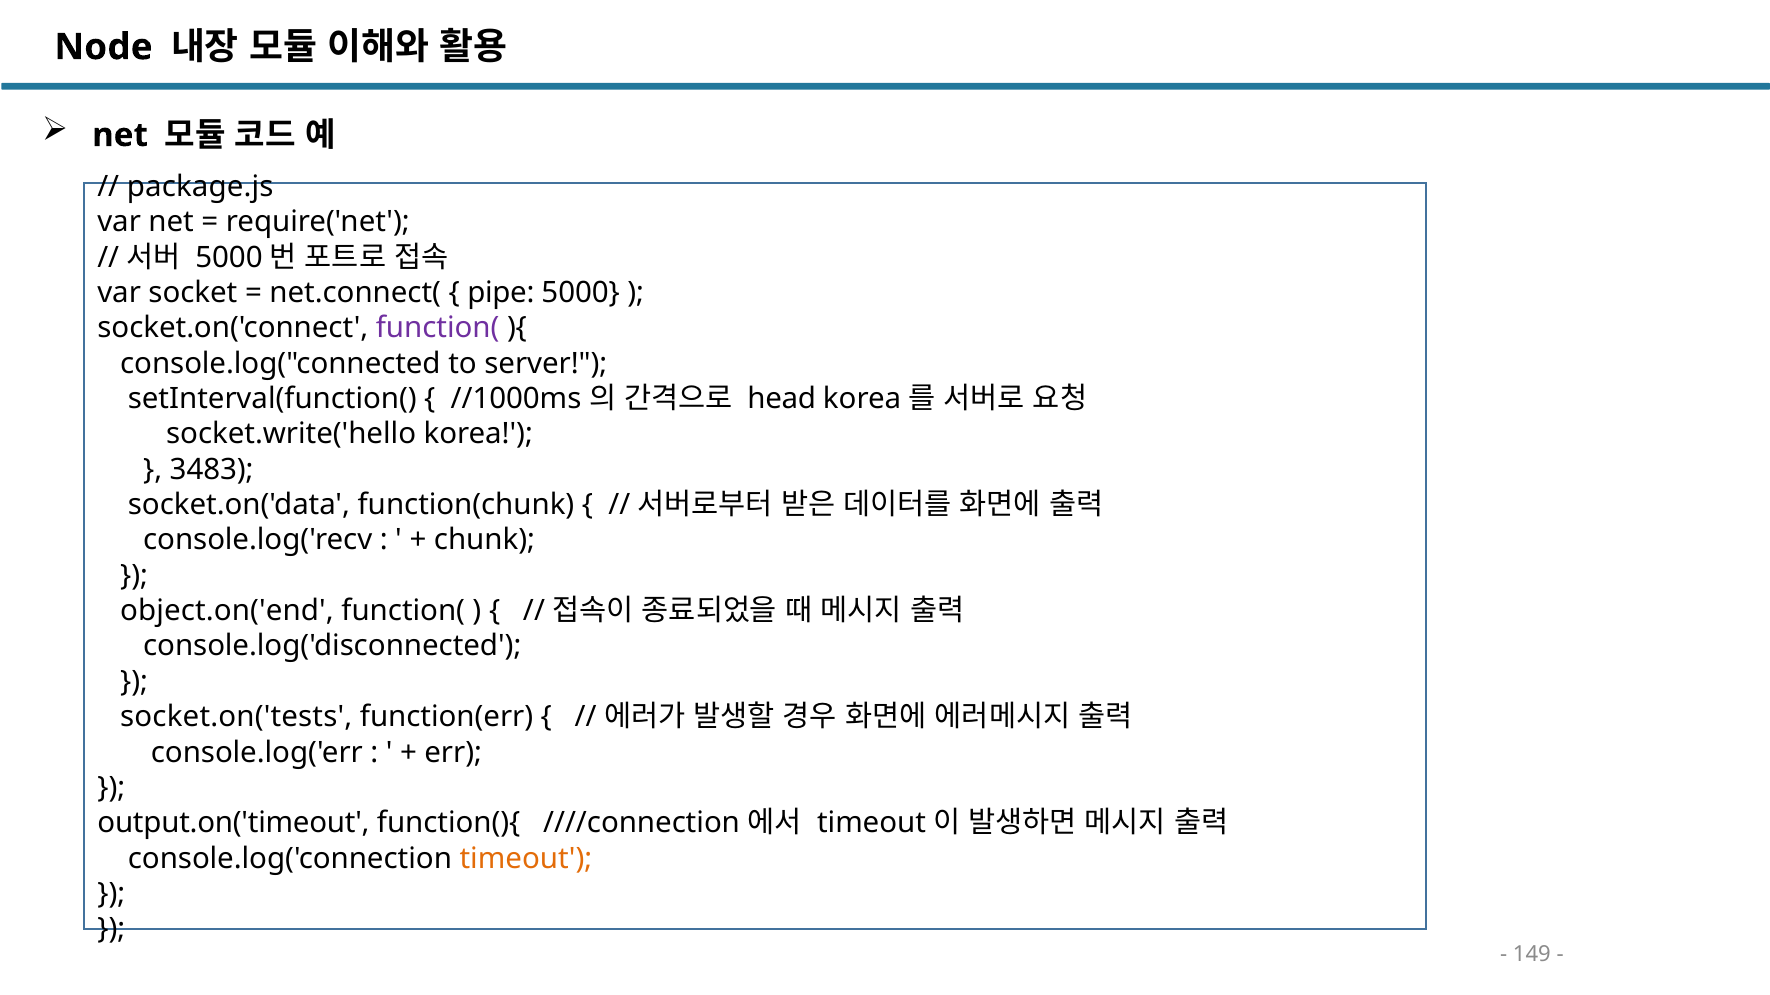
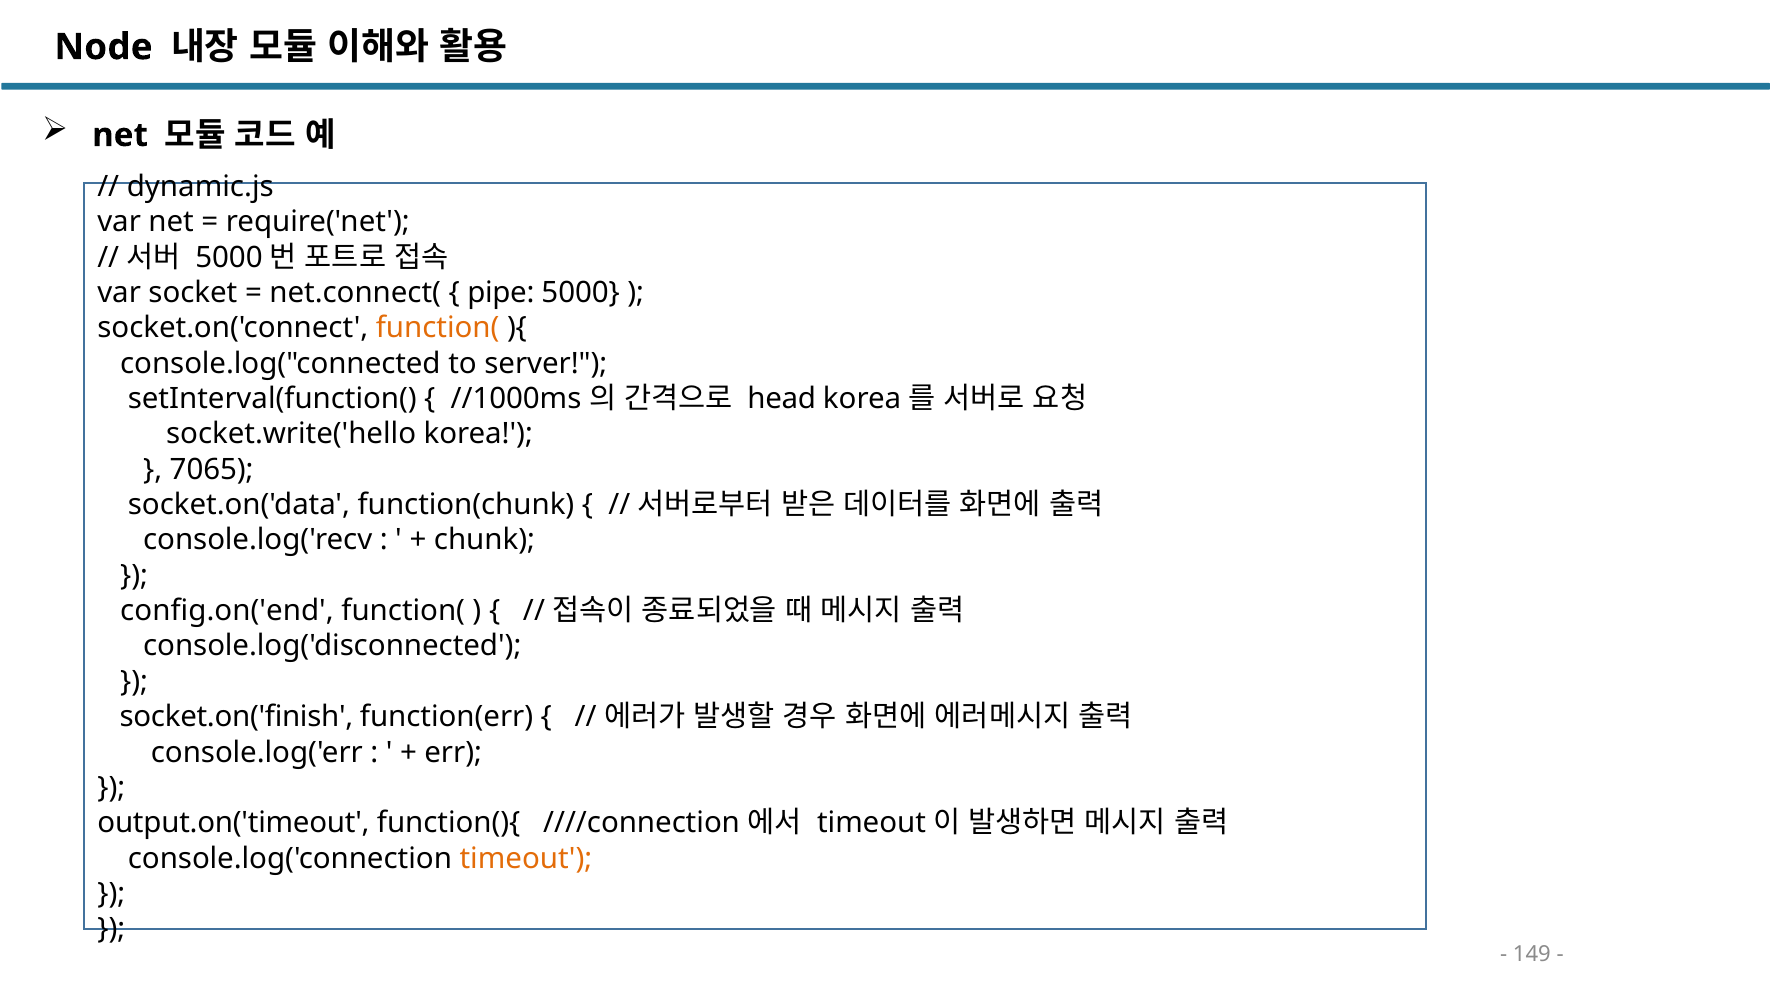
package.js: package.js -> dynamic.js
function( at (438, 328) colour: purple -> orange
3483: 3483 -> 7065
object.on('end: object.on('end -> config.on('end
socket.on('tests: socket.on('tests -> socket.on('finish
